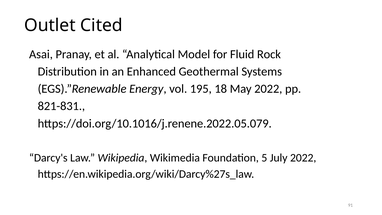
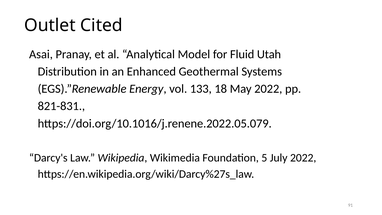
Rock: Rock -> Utah
195: 195 -> 133
